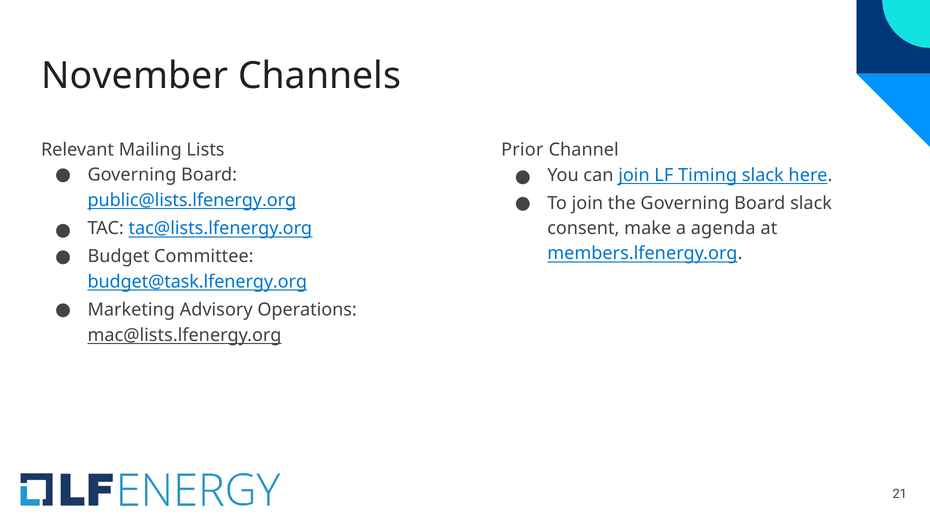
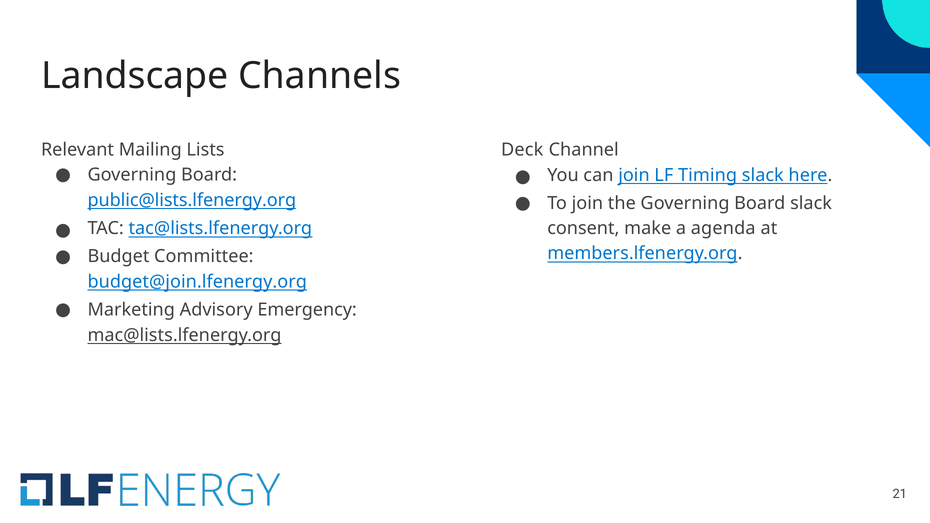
November: November -> Landscape
Prior: Prior -> Deck
budget@task.lfenergy.org: budget@task.lfenergy.org -> budget@join.lfenergy.org
Operations: Operations -> Emergency
